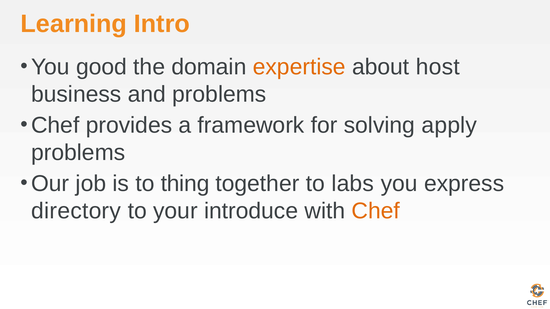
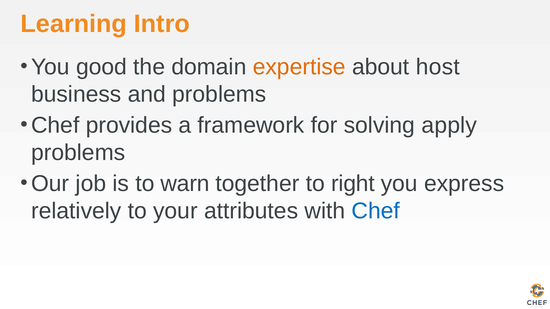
thing: thing -> warn
labs: labs -> right
directory: directory -> relatively
introduce: introduce -> attributes
Chef at (376, 211) colour: orange -> blue
